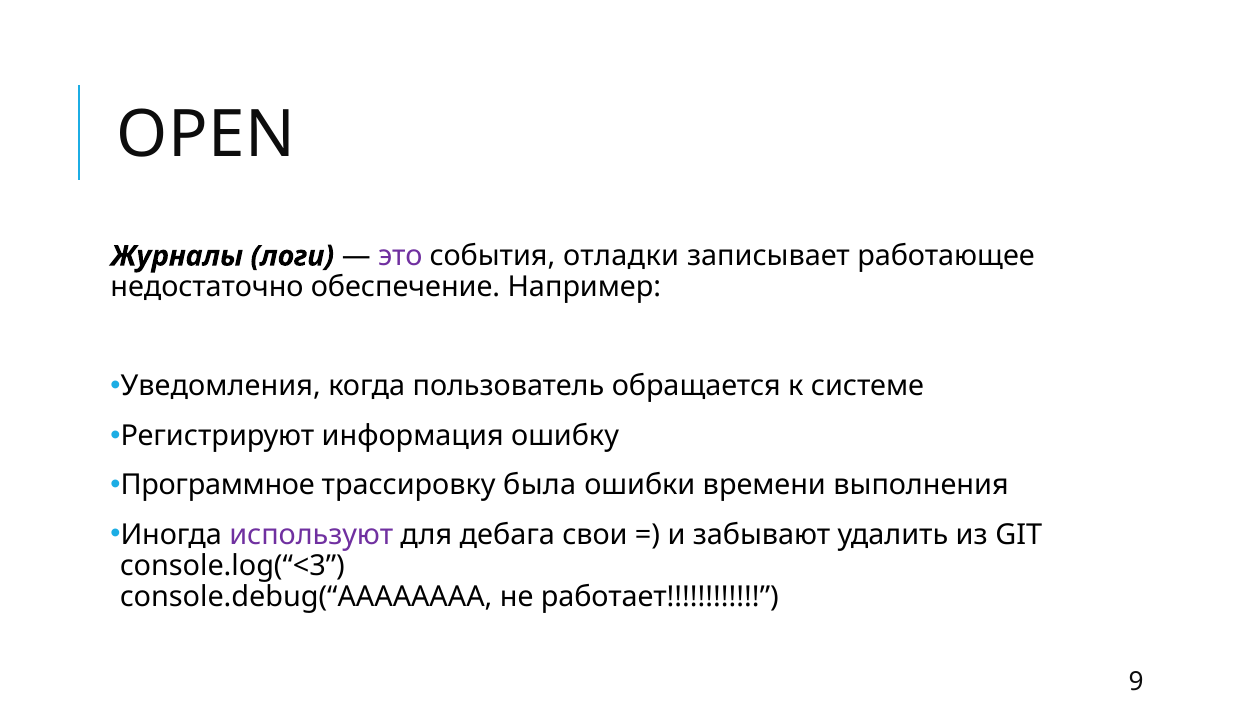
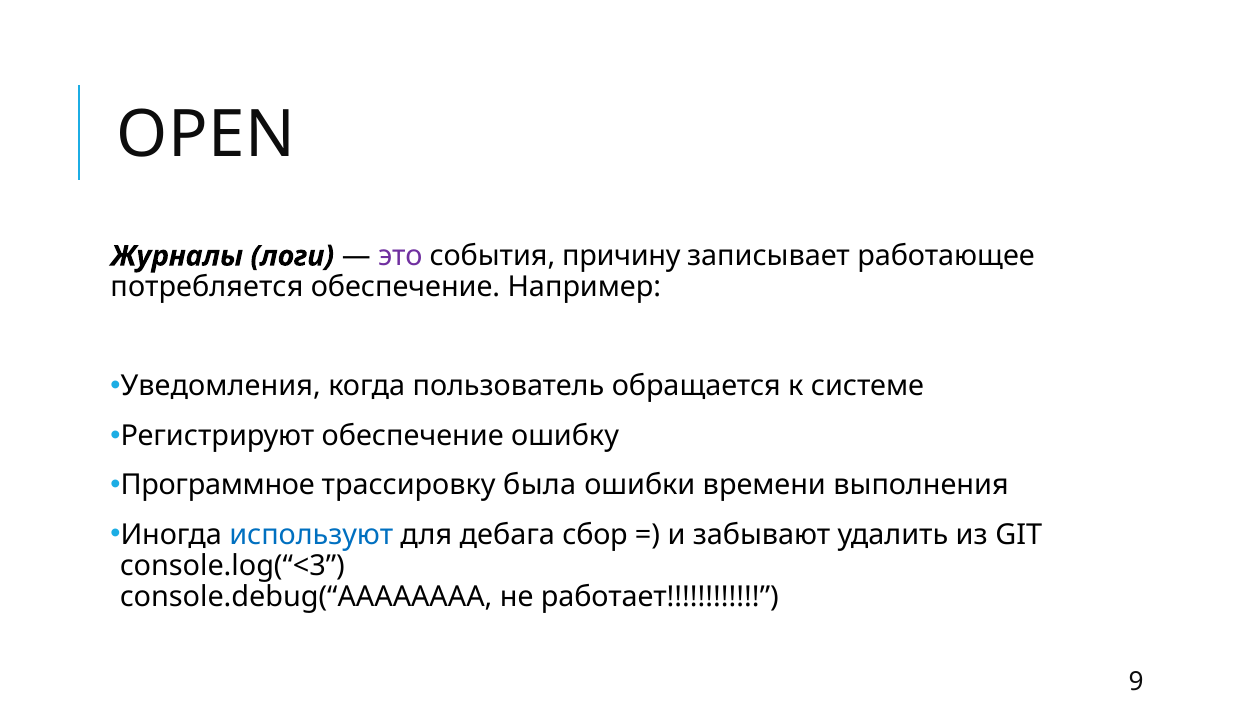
отладки: отладки -> причину
недостаточно: недостаточно -> потребляется
Регистрируют информация: информация -> обеспечение
используют colour: purple -> blue
свои: свои -> сбор
